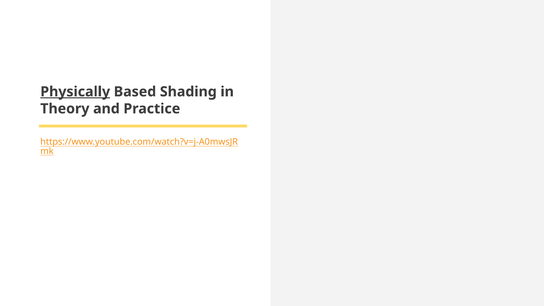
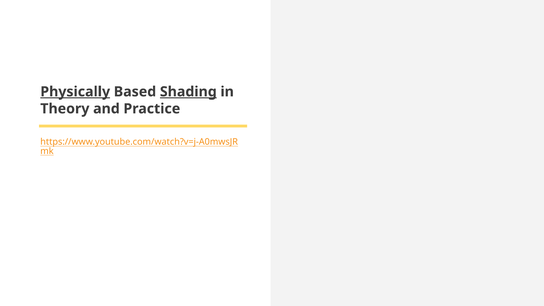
Shading underline: none -> present
